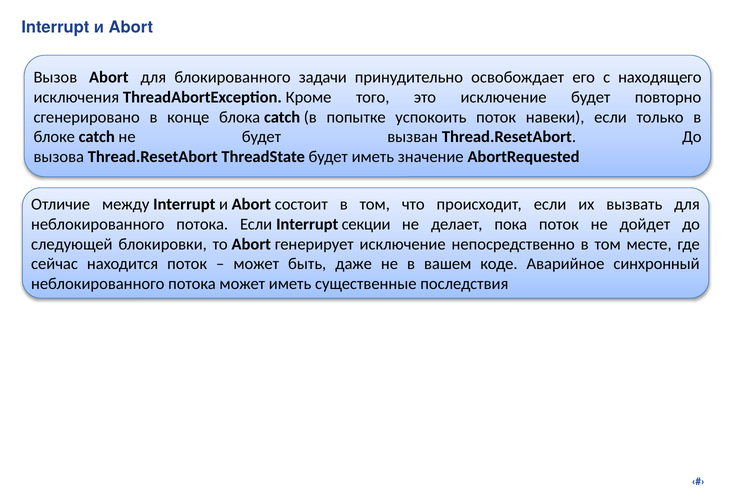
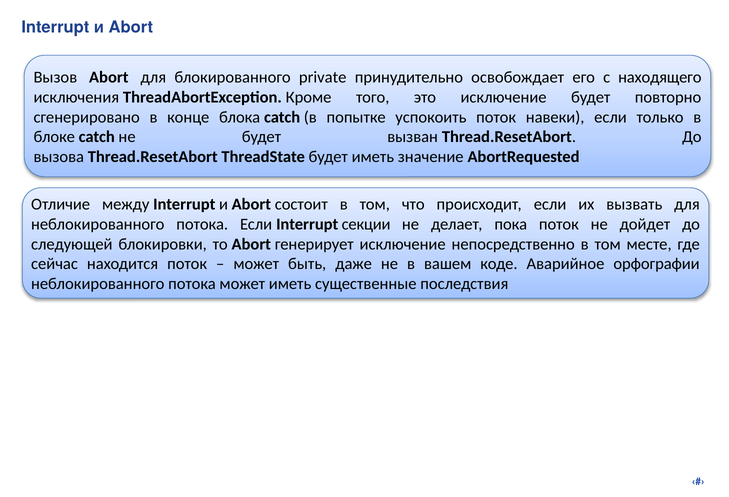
задачи: задачи -> private
синхронный: синхронный -> орфографии
